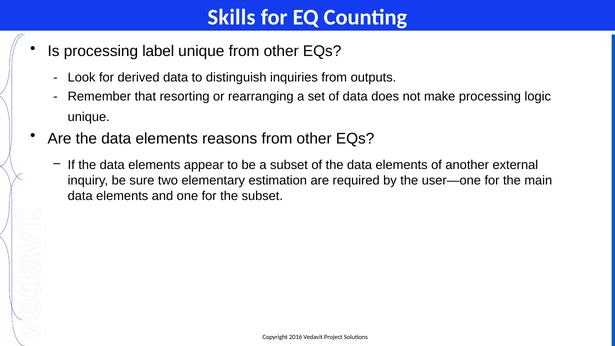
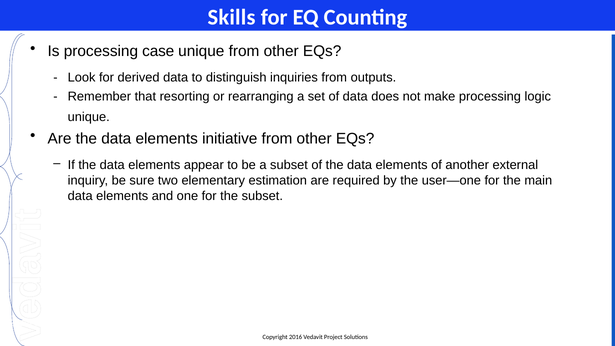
label: label -> case
reasons: reasons -> initiative
